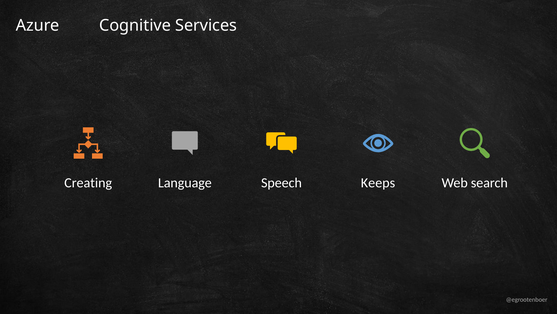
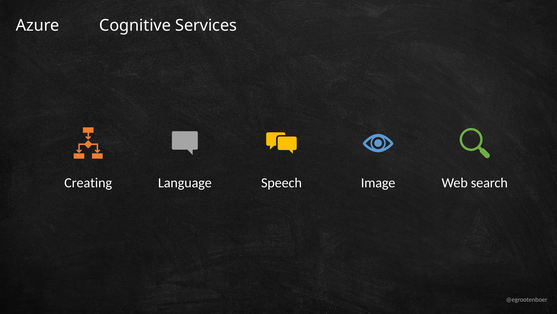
Keeps: Keeps -> Image
